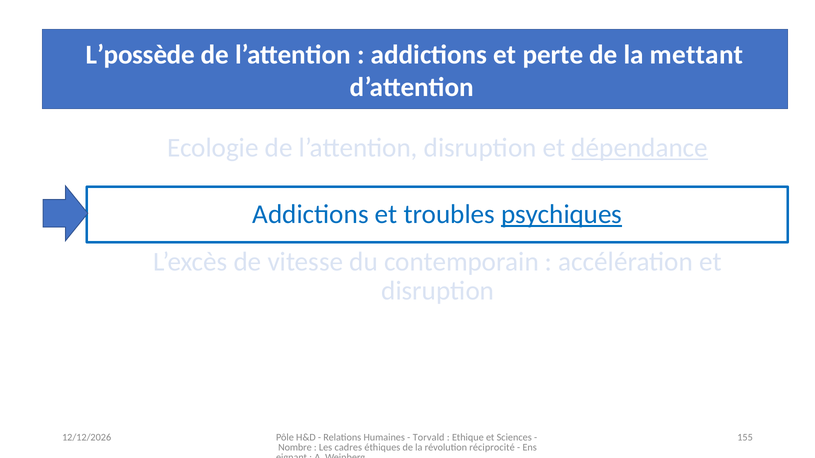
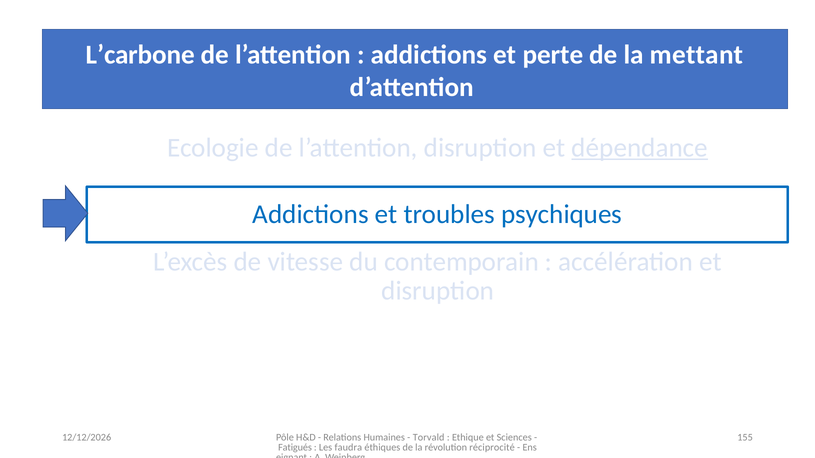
L’possède: L’possède -> L’carbone
psychiques underline: present -> none
Nombre: Nombre -> Fatigués
cadres: cadres -> faudra
